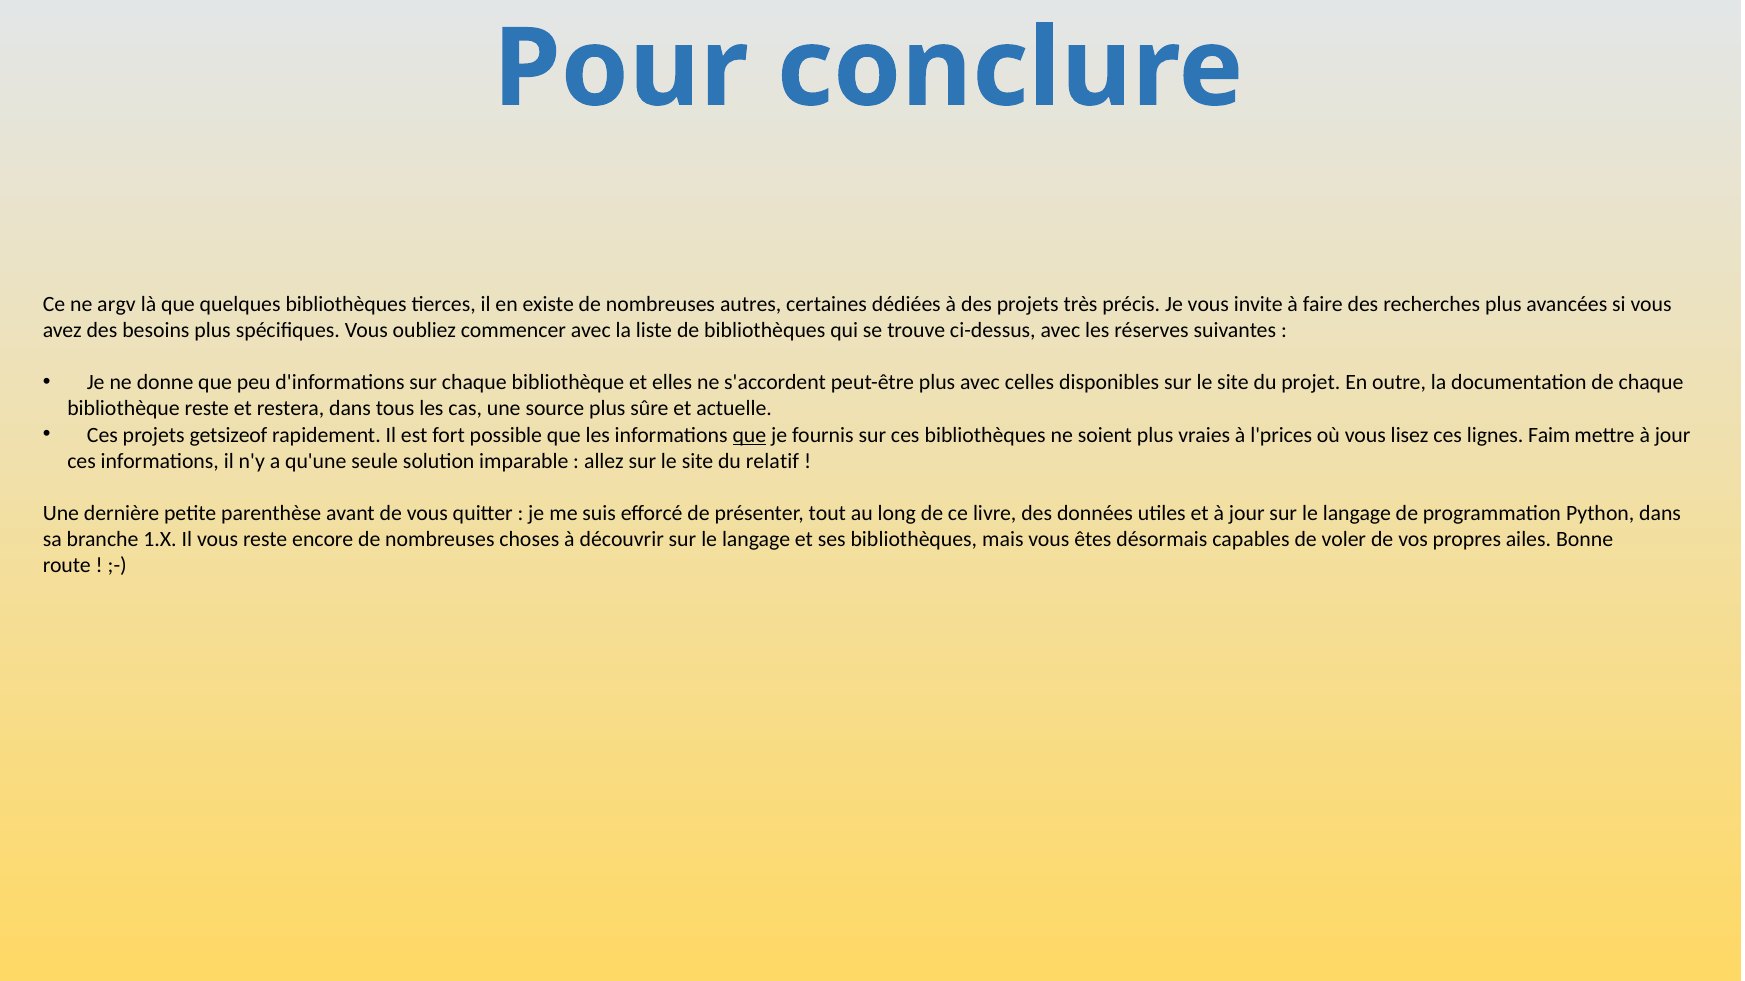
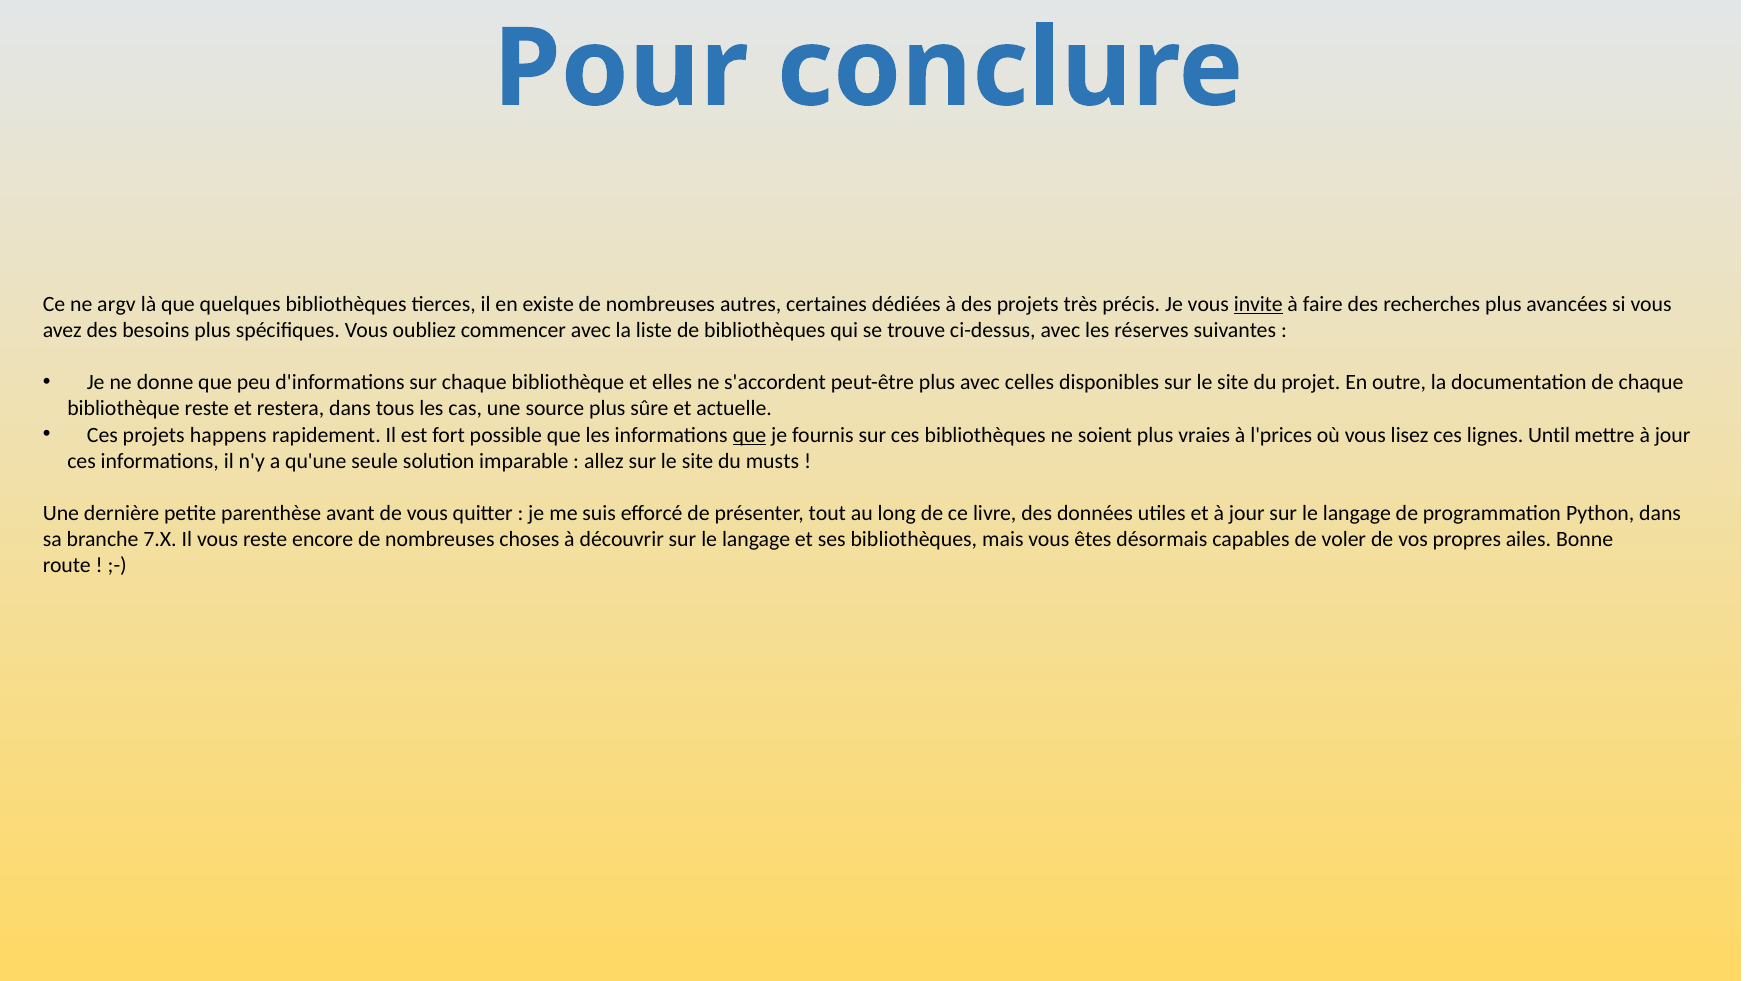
invite underline: none -> present
getsizeof: getsizeof -> happens
Faim: Faim -> Until
relatif: relatif -> musts
1.X: 1.X -> 7.X
